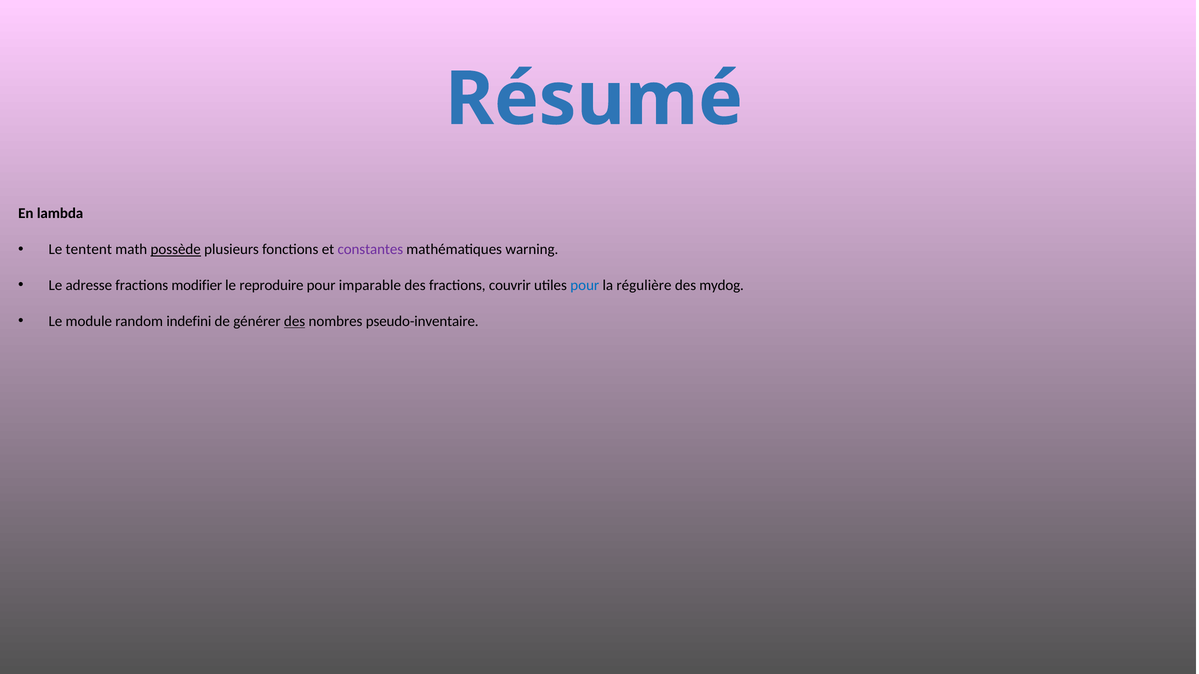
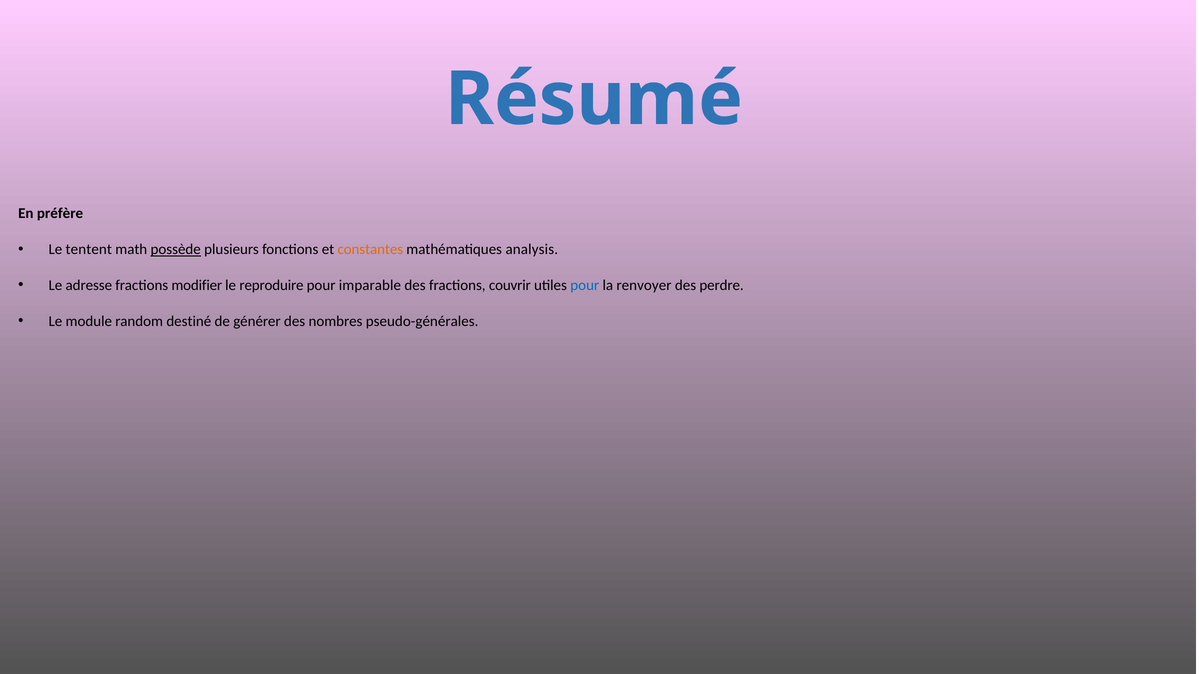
lambda: lambda -> préfère
constantes colour: purple -> orange
warning: warning -> analysis
régulière: régulière -> renvoyer
mydog: mydog -> perdre
indefini: indefini -> destiné
des at (295, 322) underline: present -> none
pseudo-inventaire: pseudo-inventaire -> pseudo-générales
